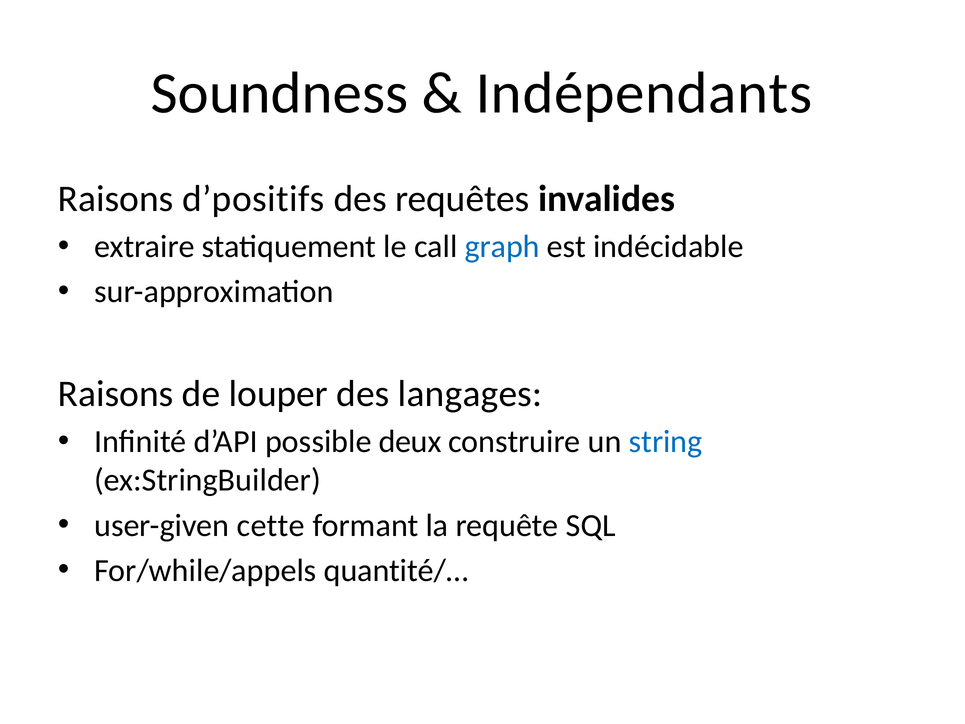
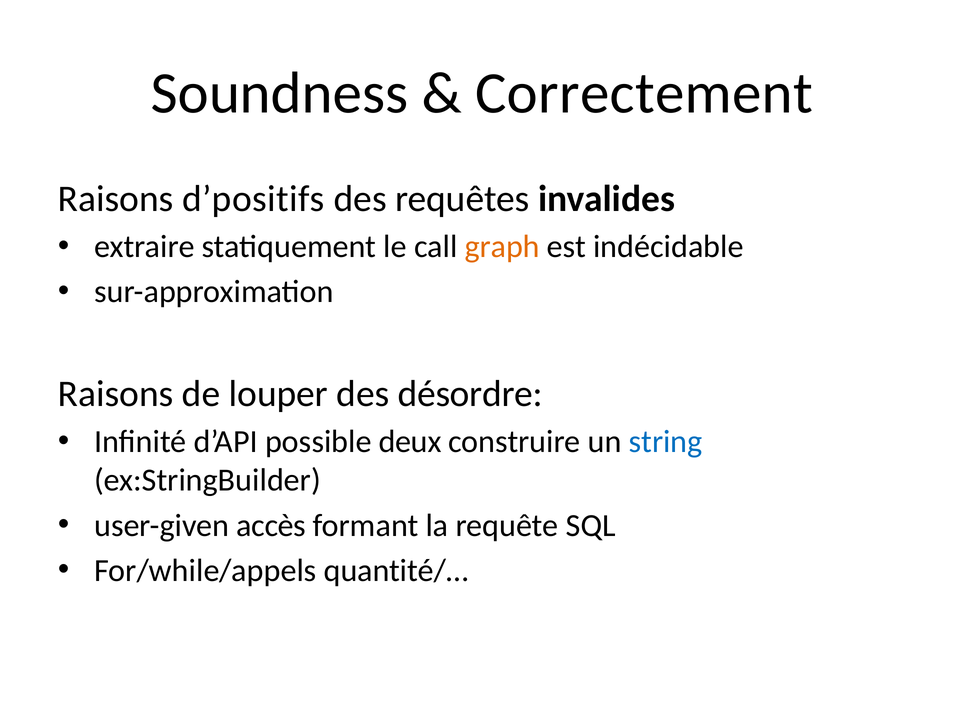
Indépendants: Indépendants -> Correctement
graph colour: blue -> orange
langages: langages -> désordre
cette: cette -> accès
